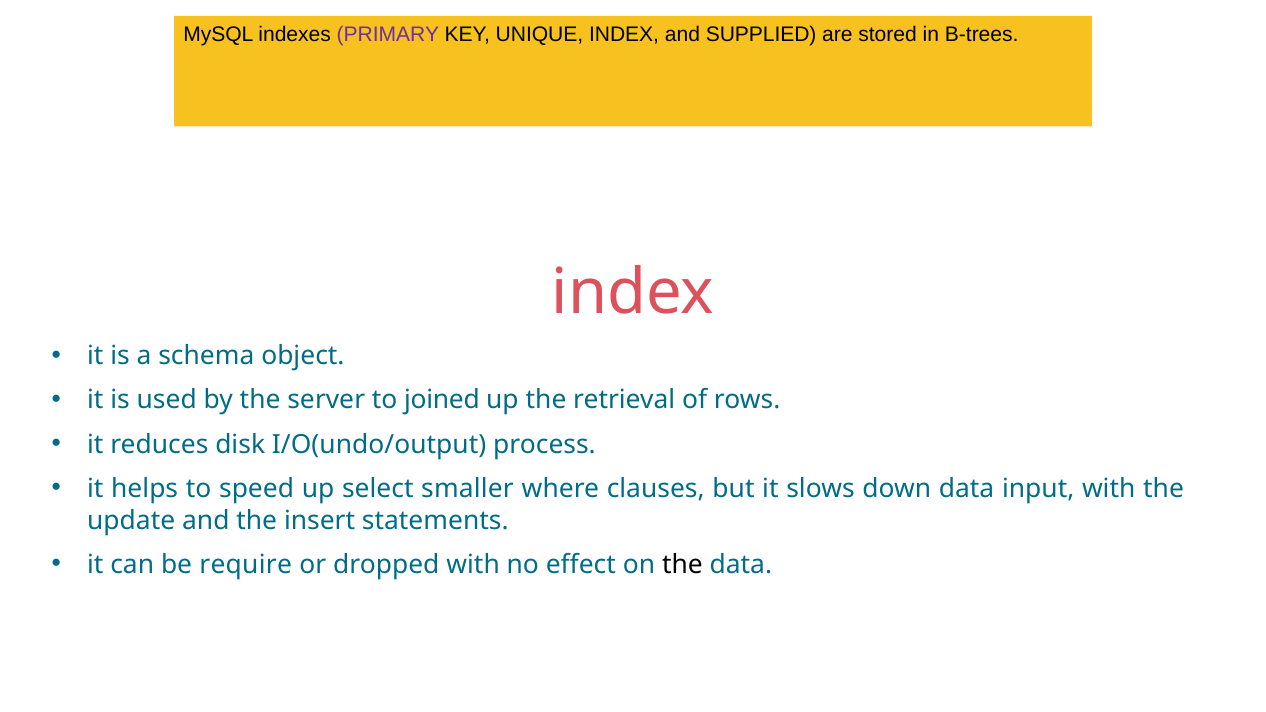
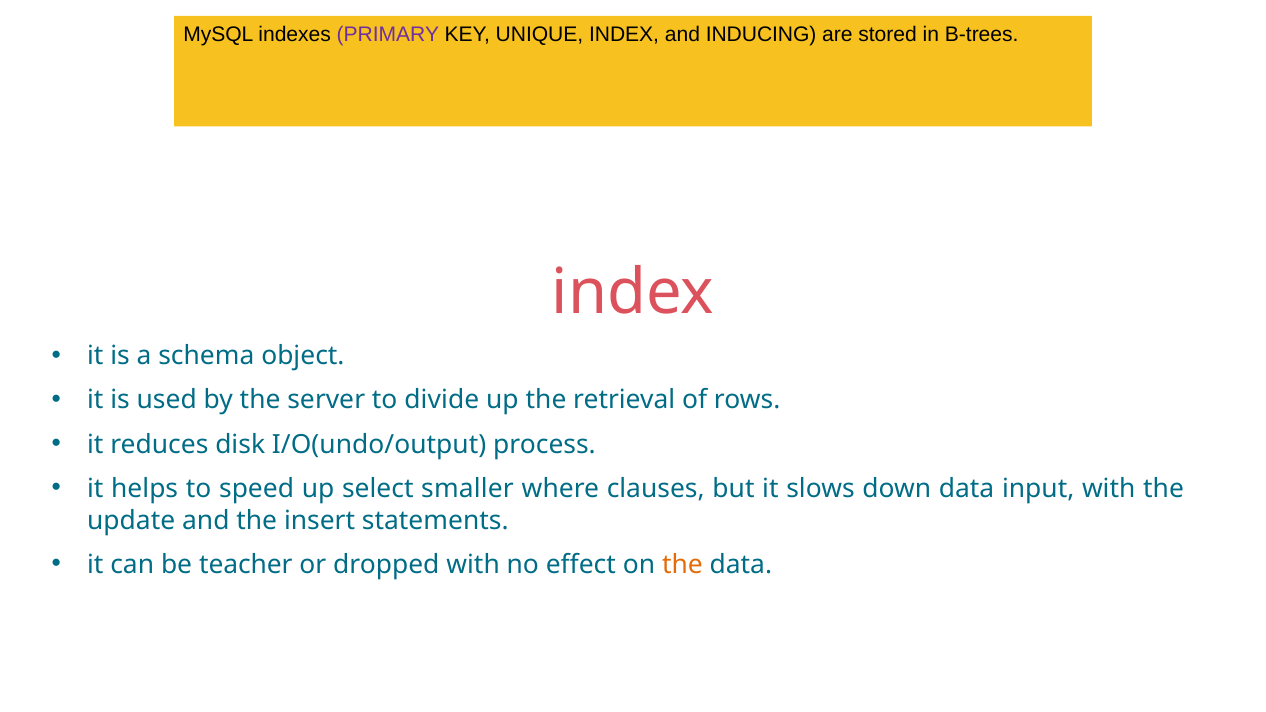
SUPPLIED: SUPPLIED -> INDUCING
joined: joined -> divide
require: require -> teacher
the at (682, 565) colour: black -> orange
